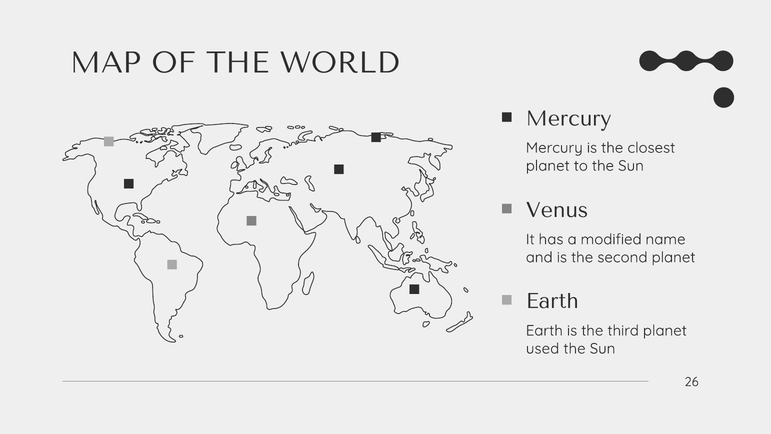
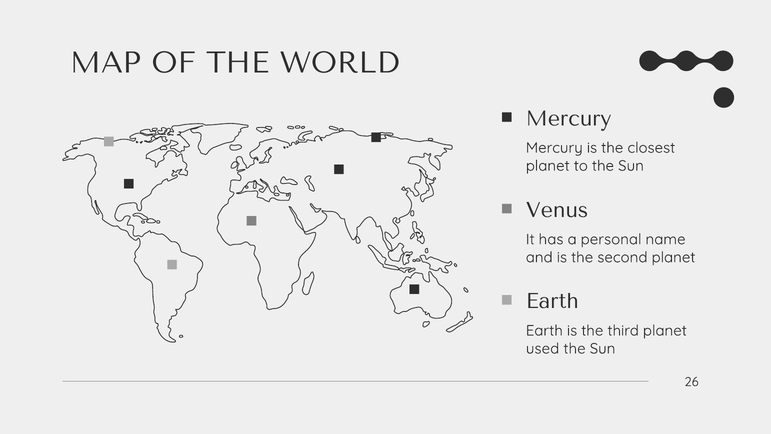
modified: modified -> personal
